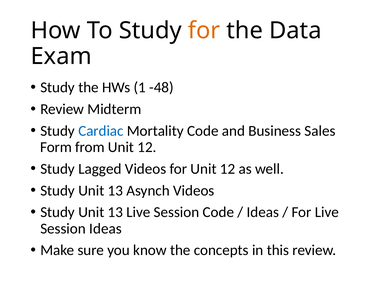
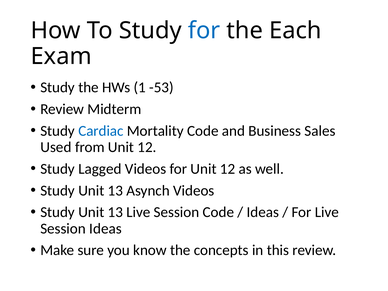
for at (204, 31) colour: orange -> blue
Data: Data -> Each
-48: -48 -> -53
Form: Form -> Used
